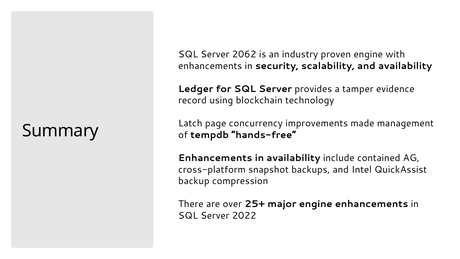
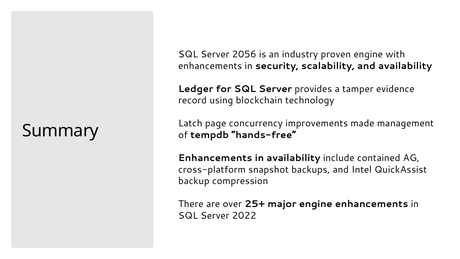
2062: 2062 -> 2056
